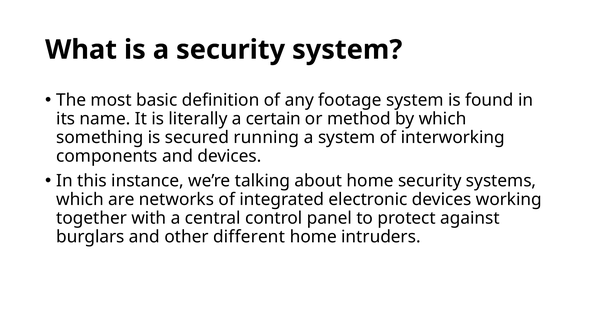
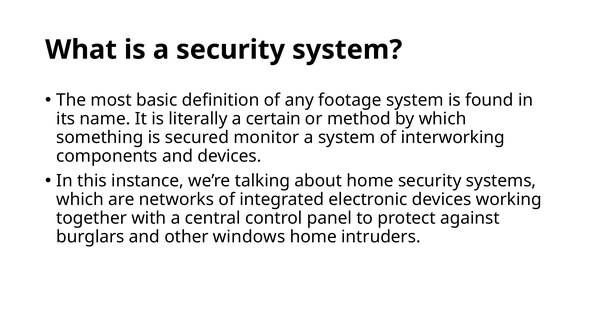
running: running -> monitor
different: different -> windows
